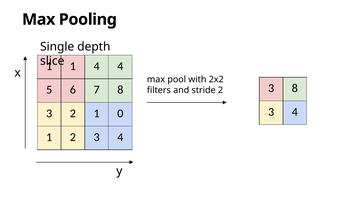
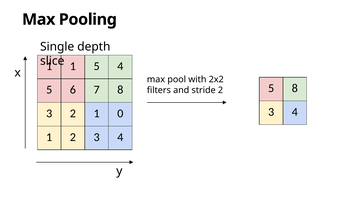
1 4: 4 -> 5
stride 2 3: 3 -> 5
